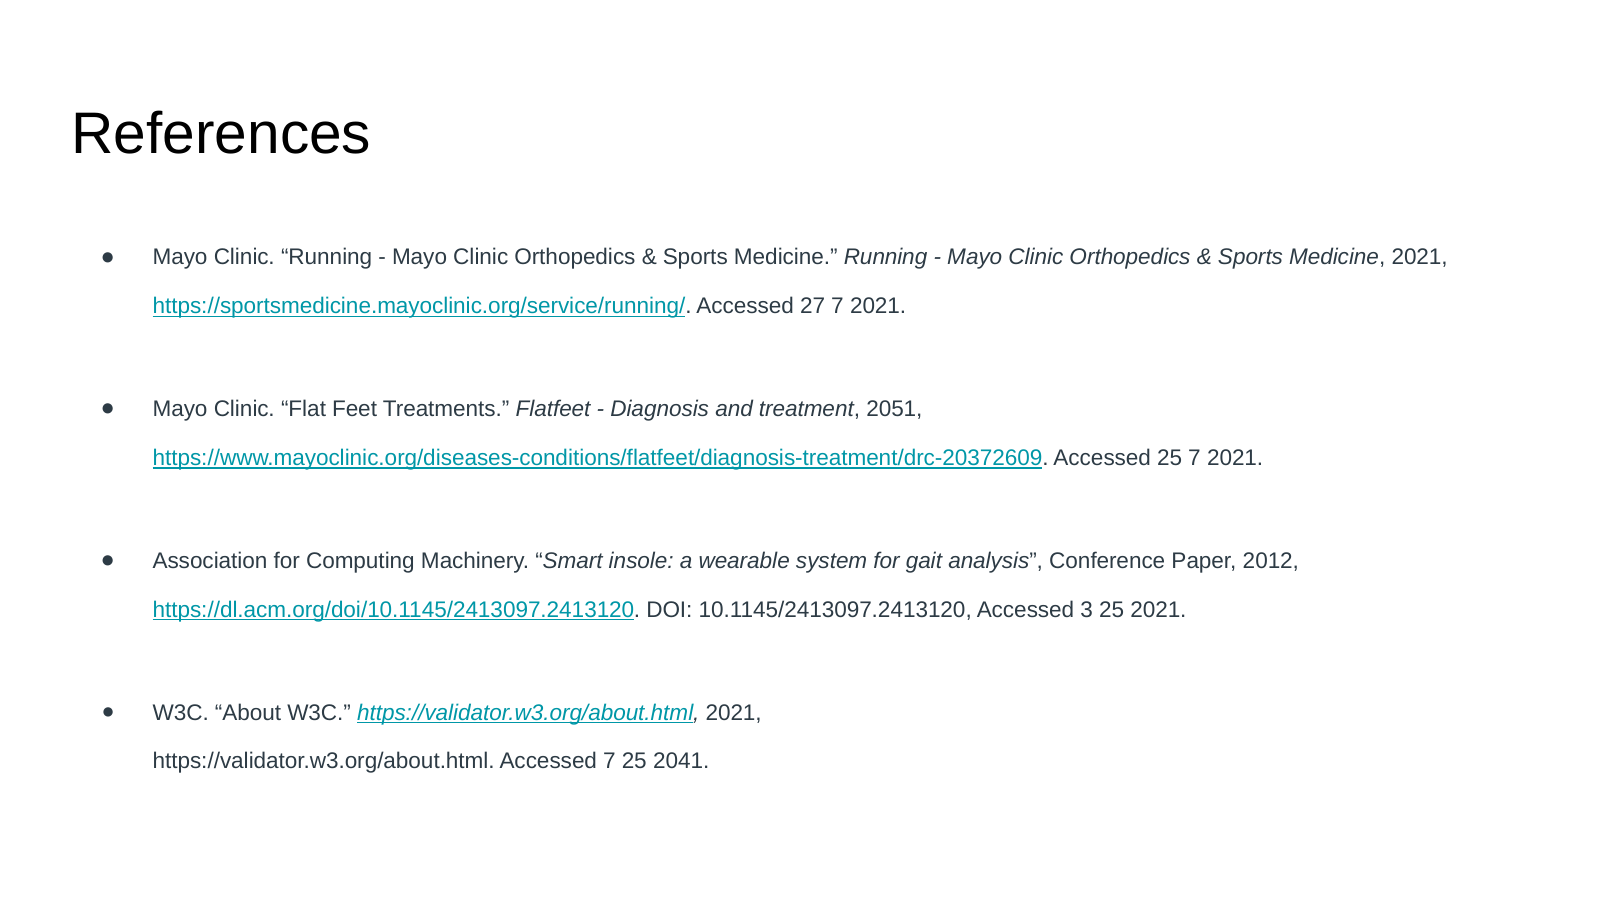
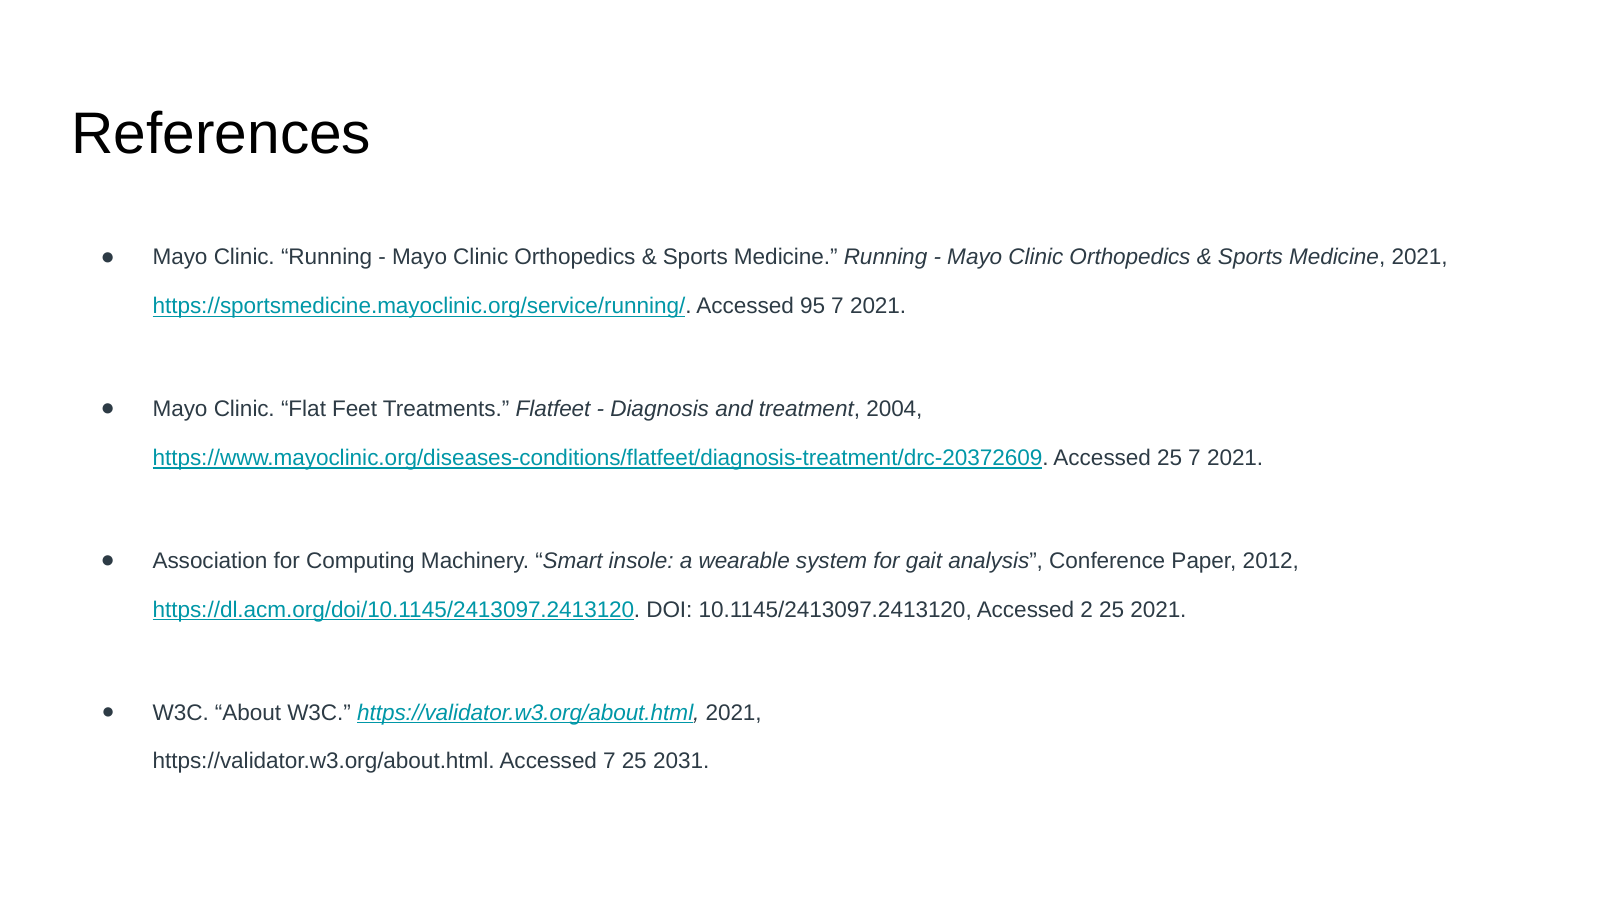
27: 27 -> 95
2051: 2051 -> 2004
3: 3 -> 2
2041: 2041 -> 2031
